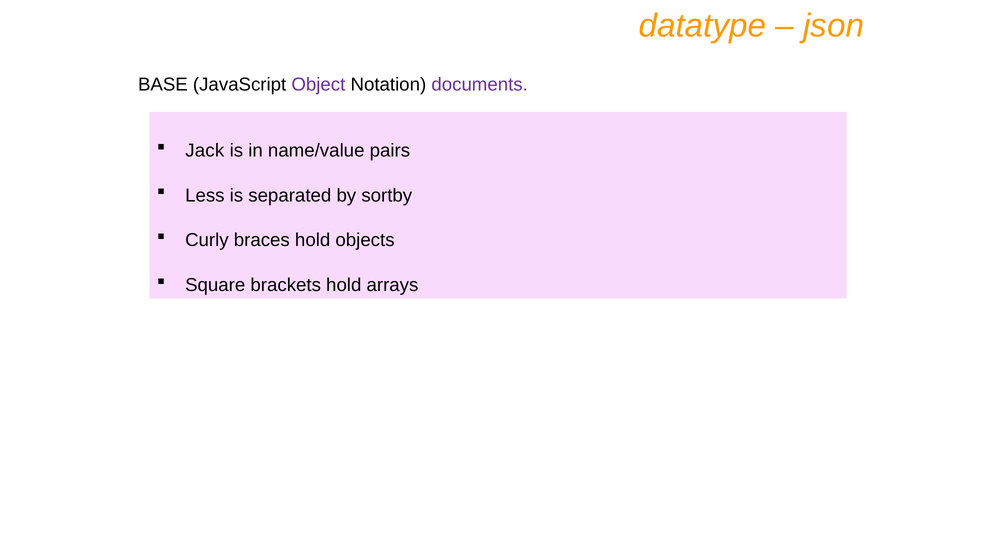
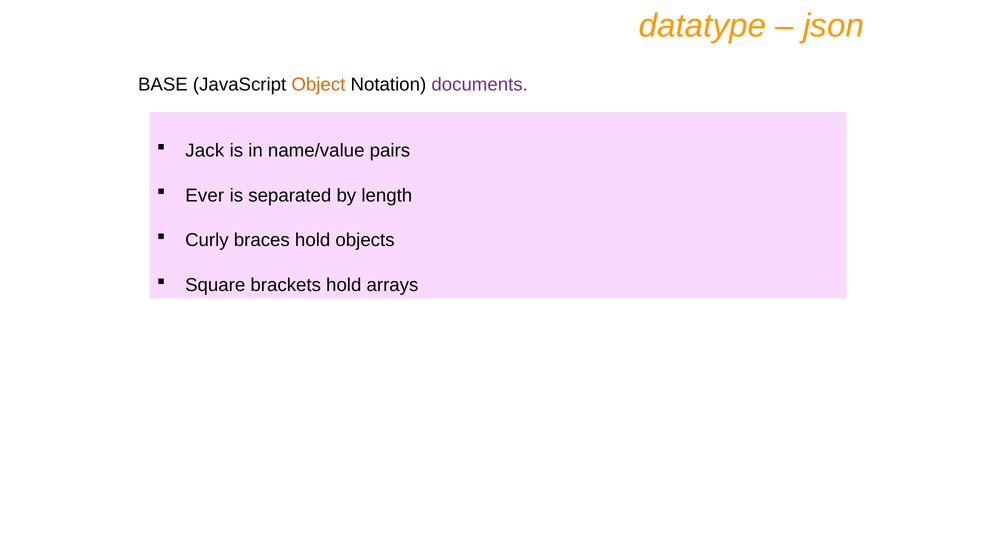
Object colour: purple -> orange
Less: Less -> Ever
sortby: sortby -> length
